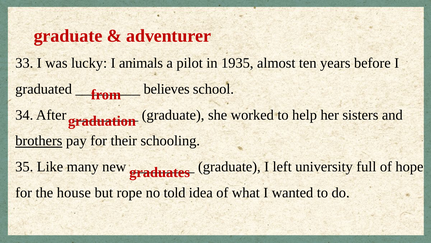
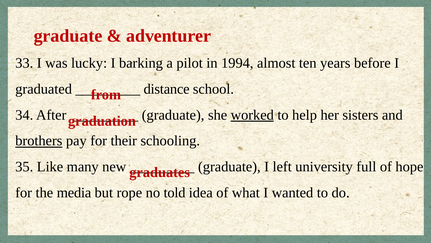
animals: animals -> barking
1935: 1935 -> 1994
believes: believes -> distance
worked underline: none -> present
house: house -> media
